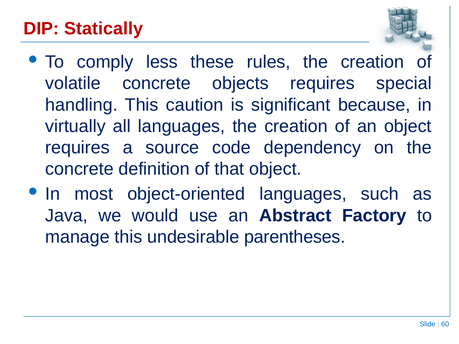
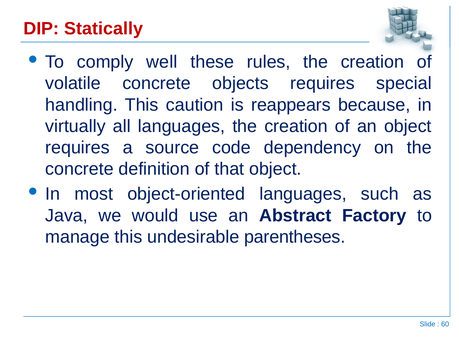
less: less -> well
significant: significant -> reappears
